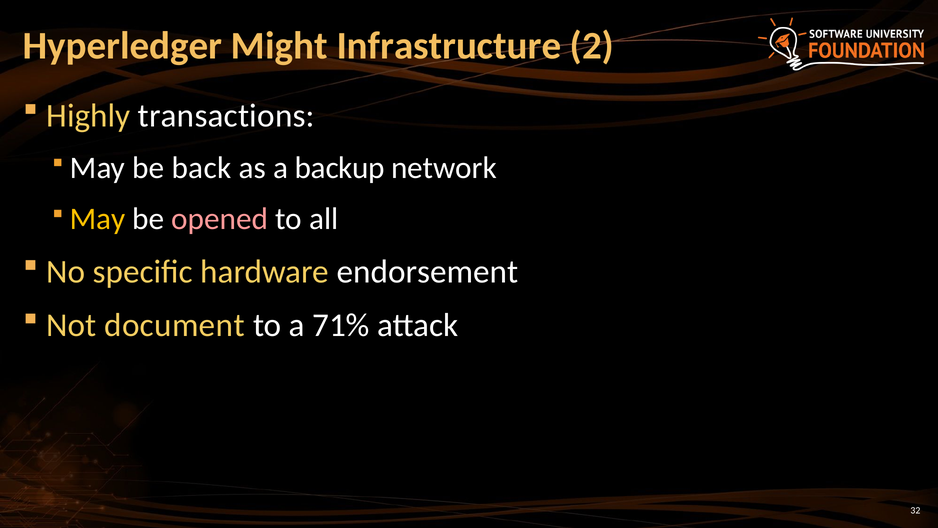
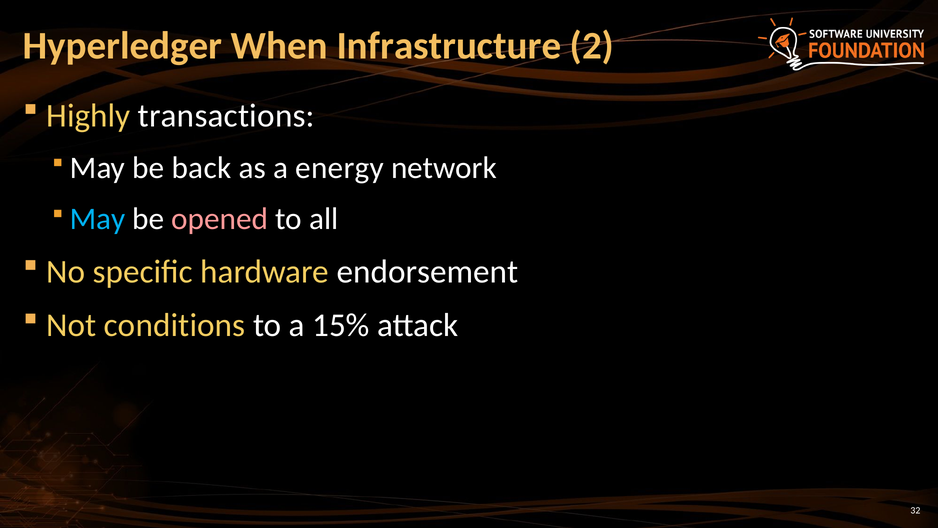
Might: Might -> When
backup: backup -> energy
May at (98, 219) colour: yellow -> light blue
document: document -> conditions
71%: 71% -> 15%
